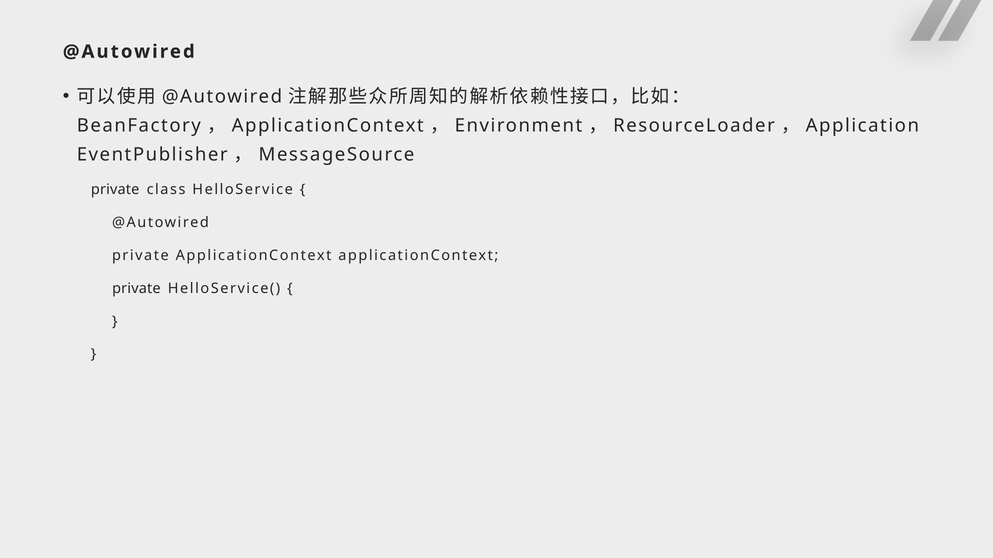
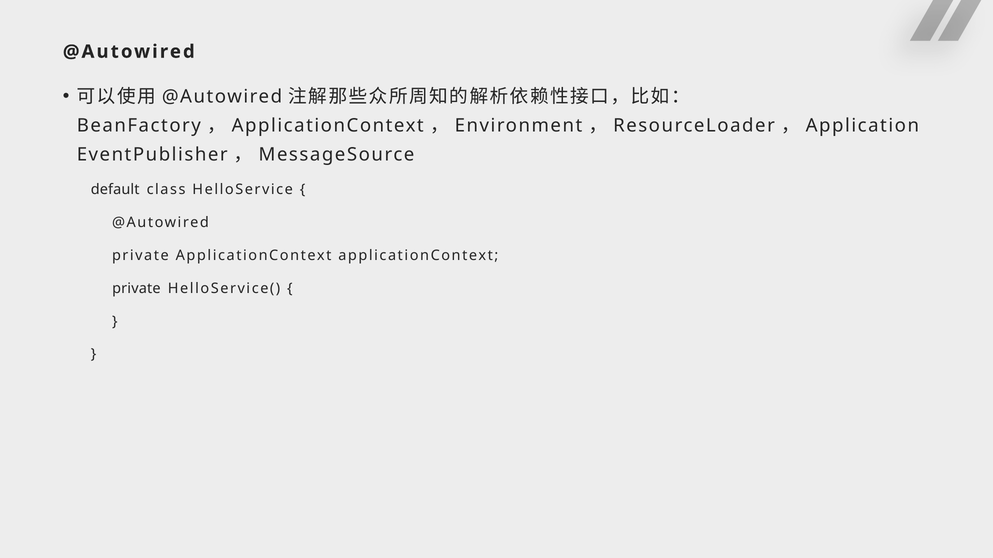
private at (115, 190): private -> default
